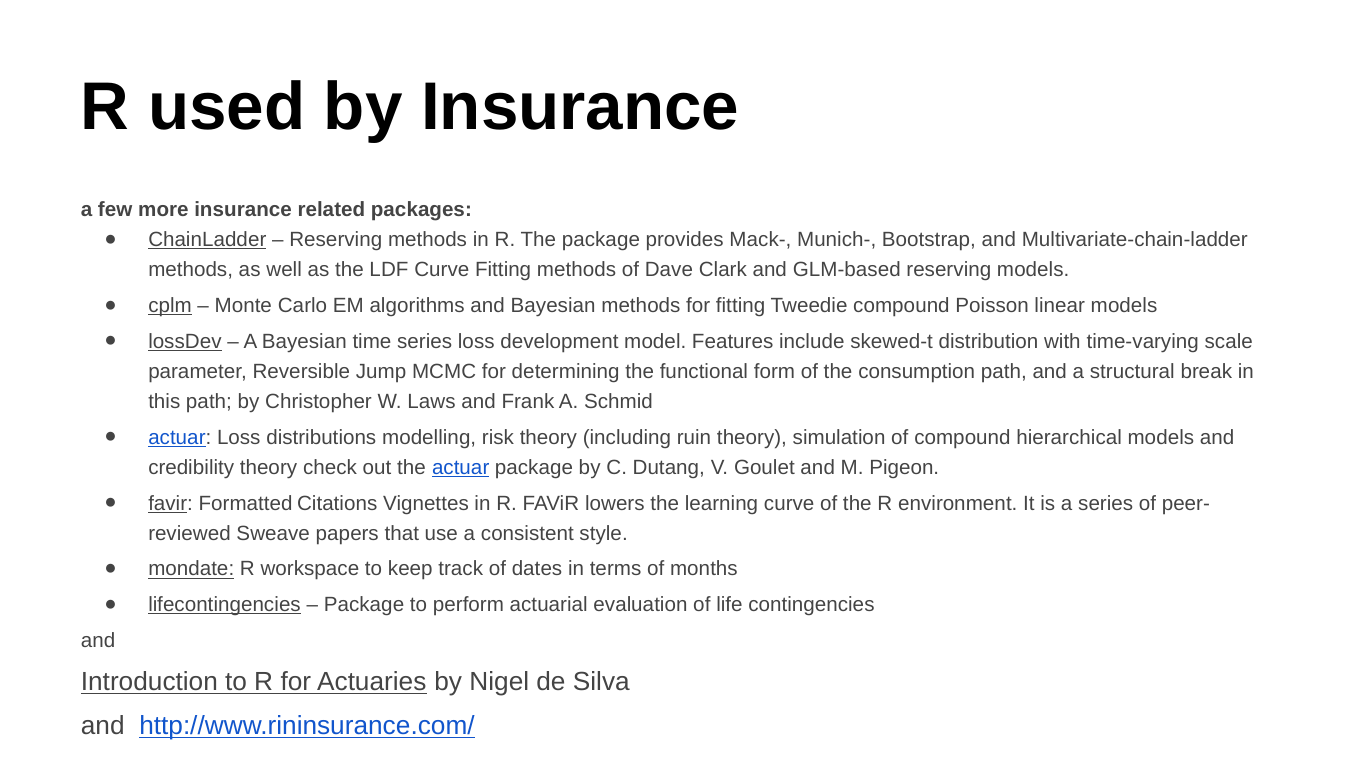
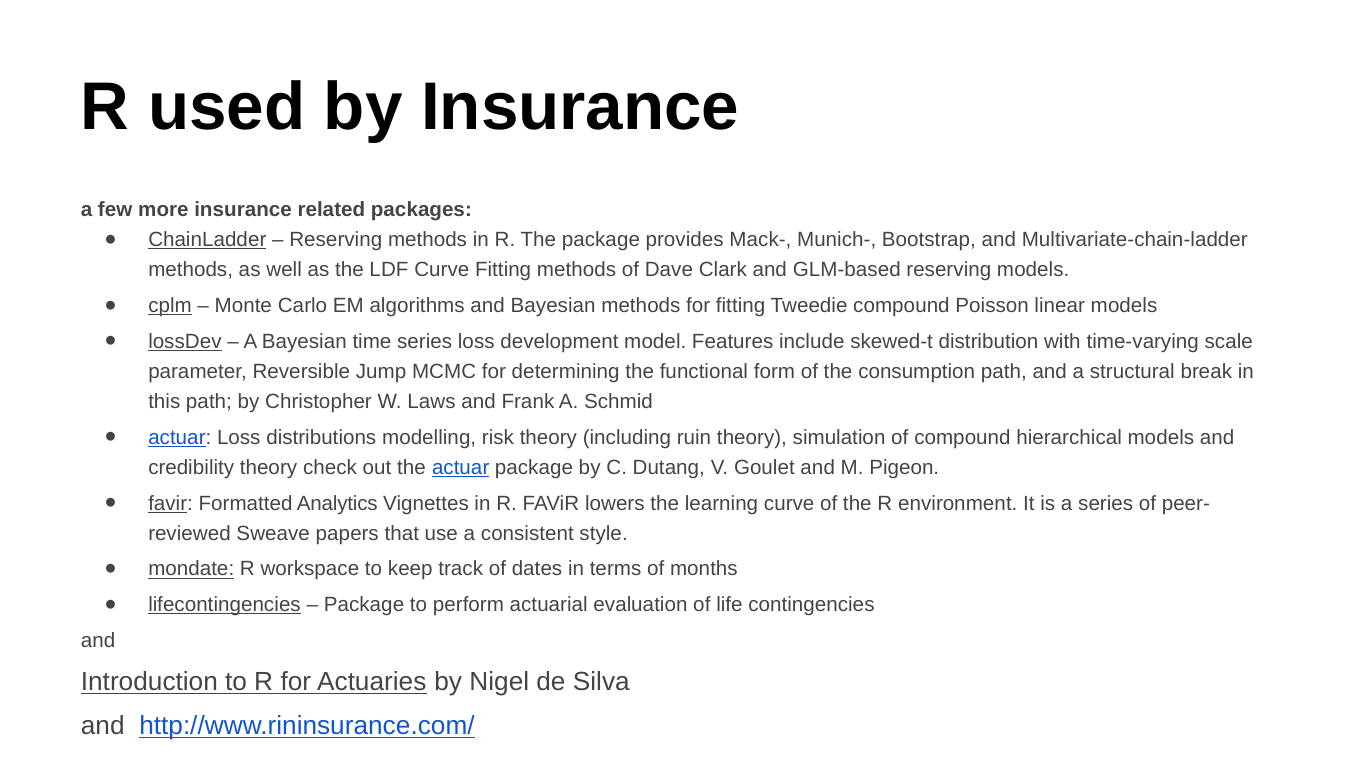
Citations: Citations -> Analytics
